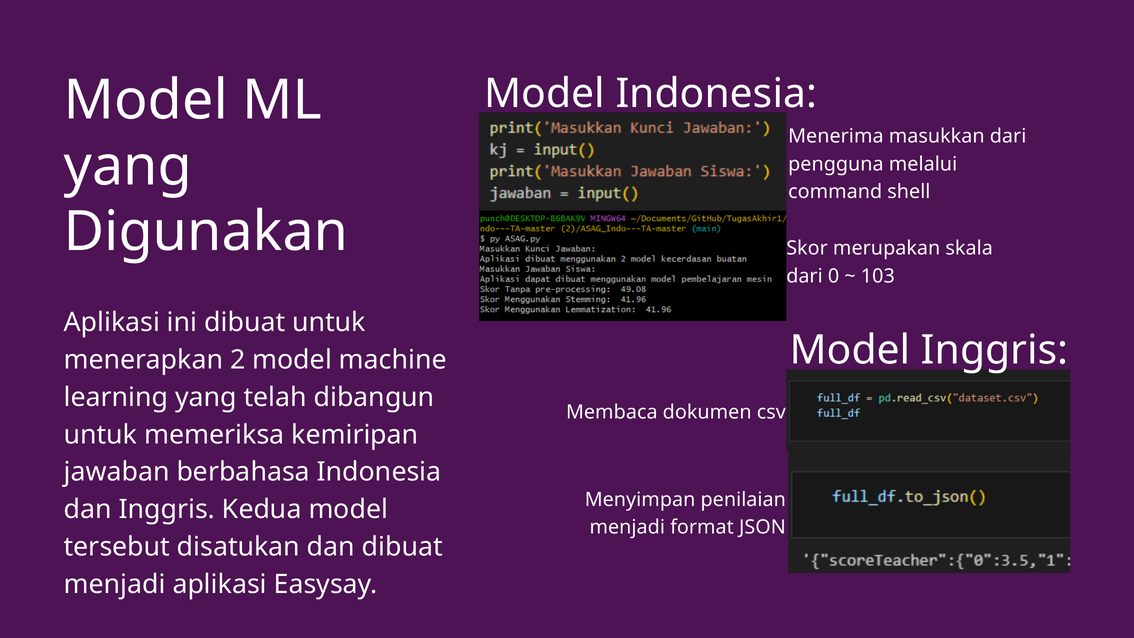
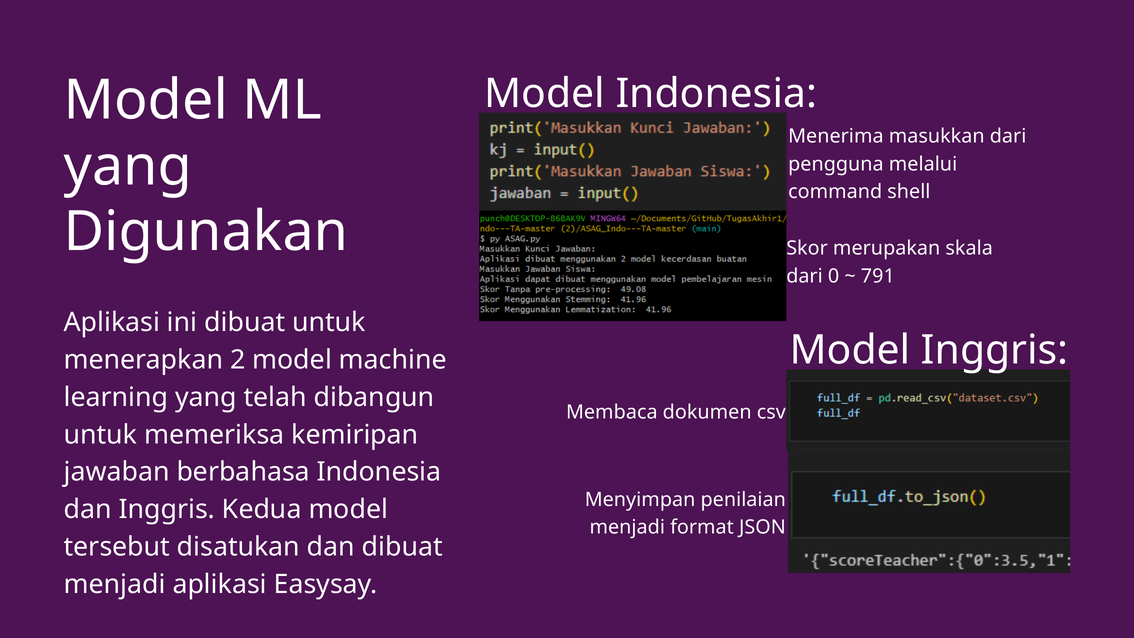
103: 103 -> 791
